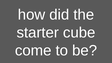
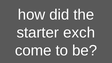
cube: cube -> exch
